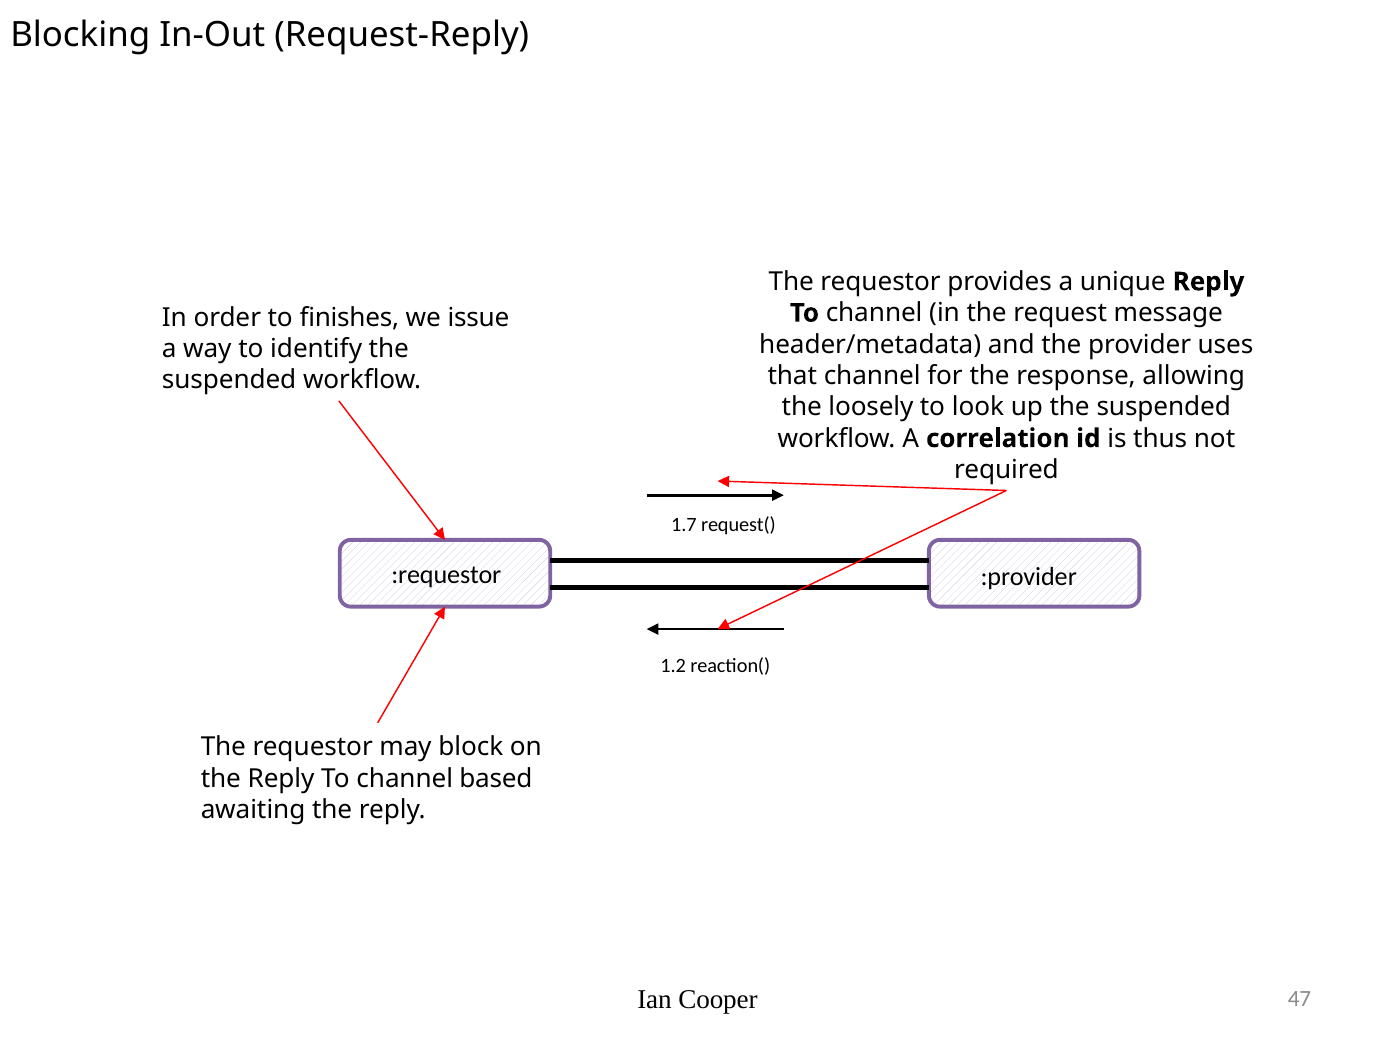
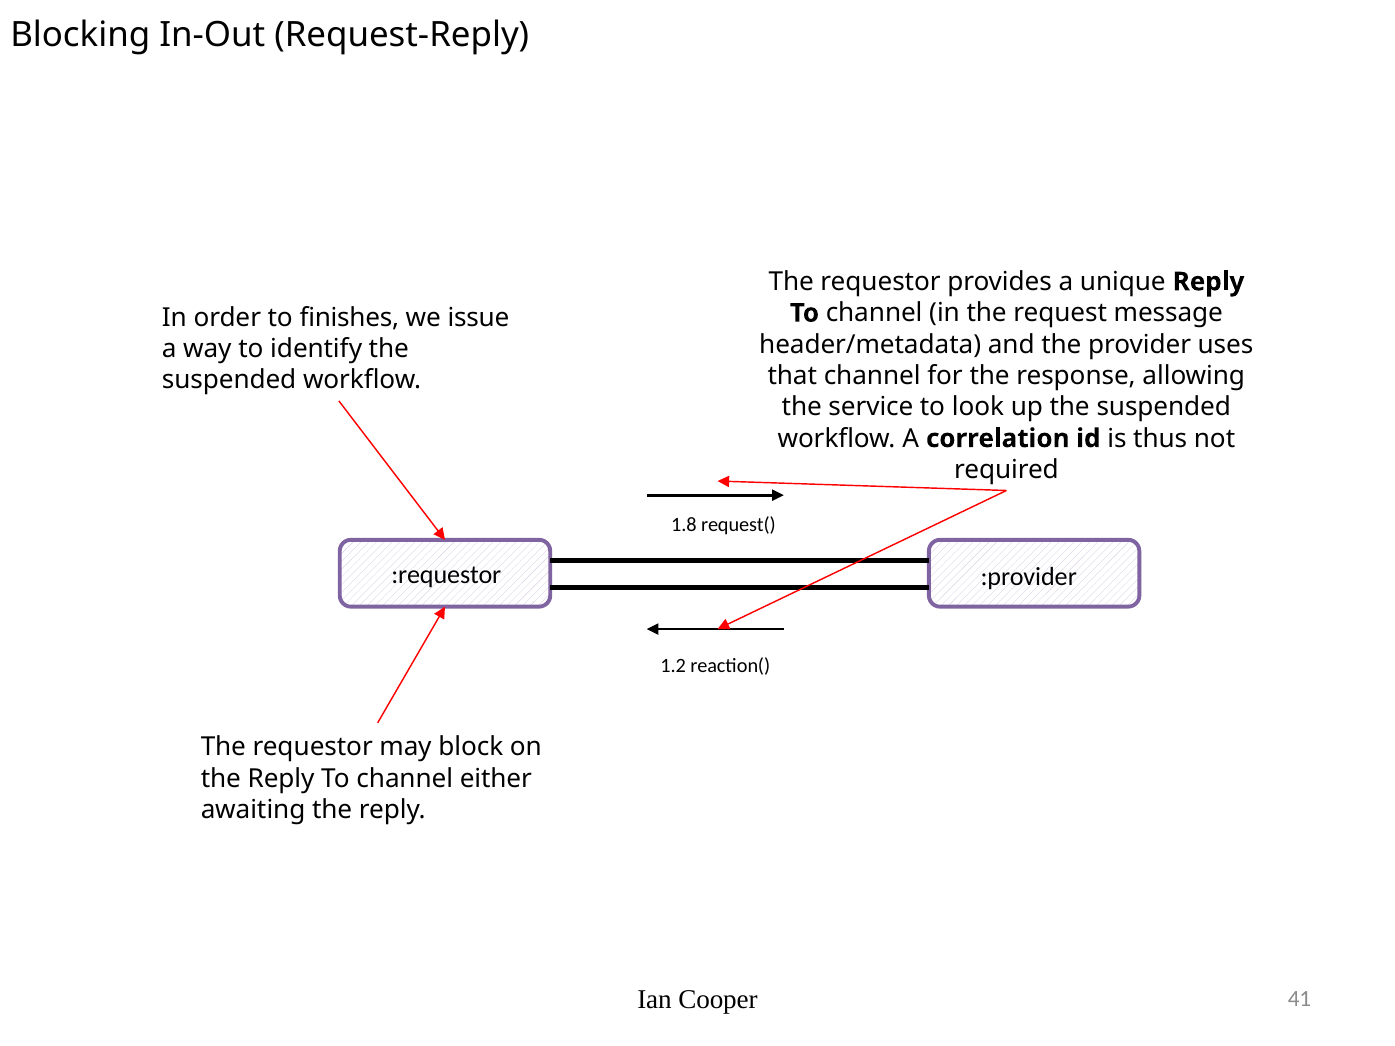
loosely: loosely -> service
1.7: 1.7 -> 1.8
based: based -> either
47: 47 -> 41
